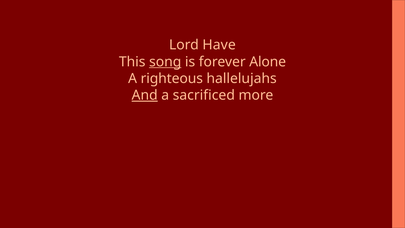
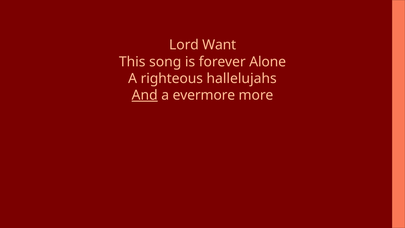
Have: Have -> Want
song underline: present -> none
sacrificed: sacrificed -> evermore
